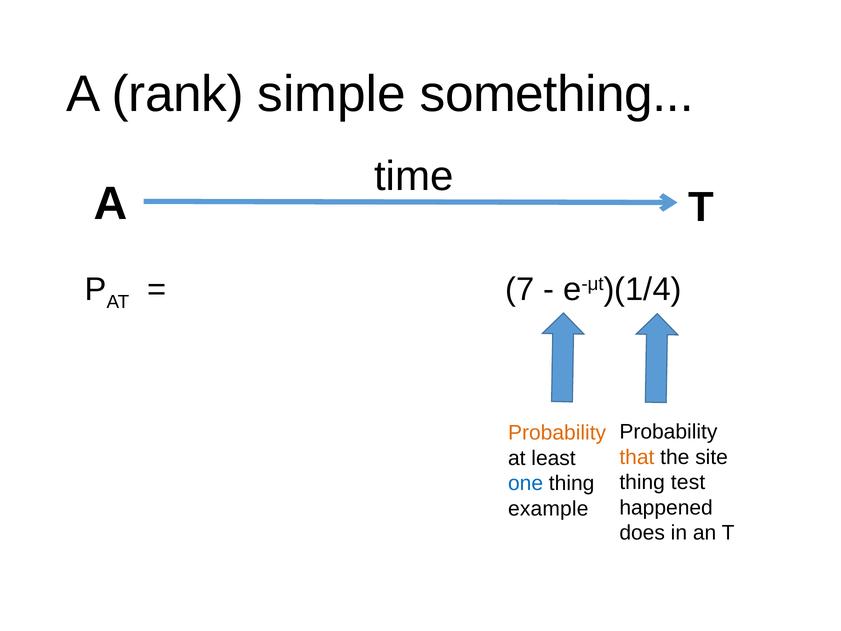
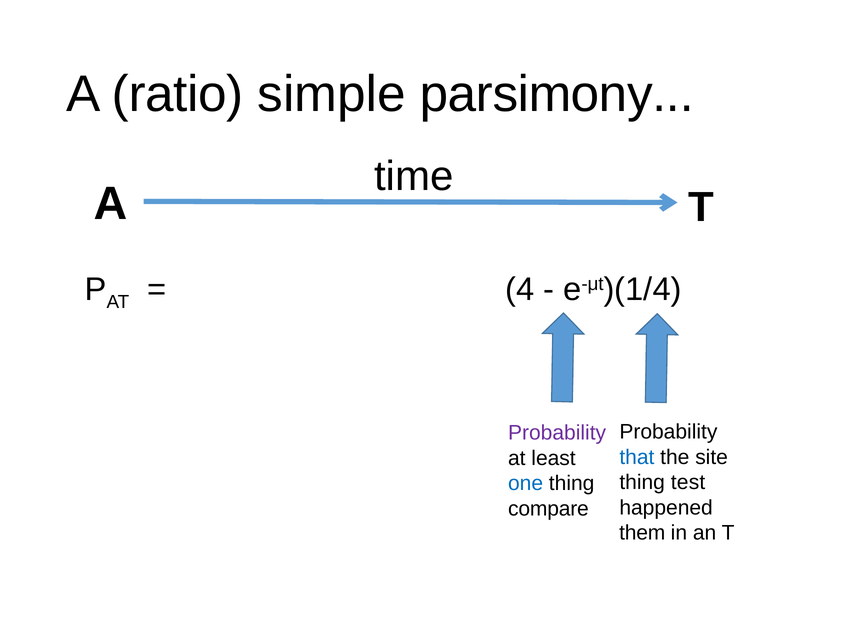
rank: rank -> ratio
something: something -> parsimony
7: 7 -> 4
Probability at (557, 433) colour: orange -> purple
that colour: orange -> blue
example: example -> compare
does: does -> them
